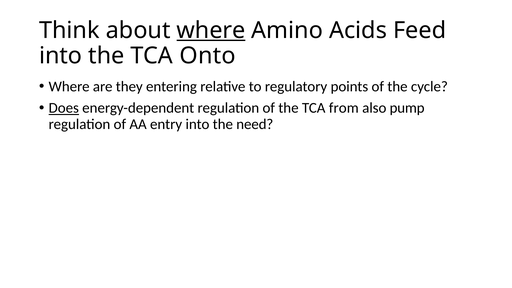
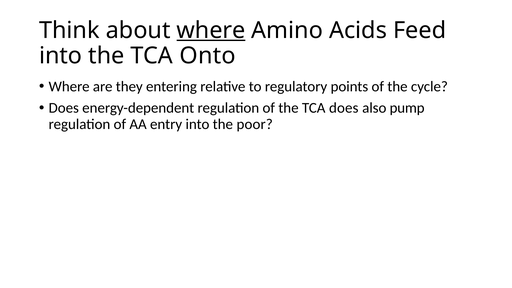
Does at (64, 108) underline: present -> none
TCA from: from -> does
need: need -> poor
